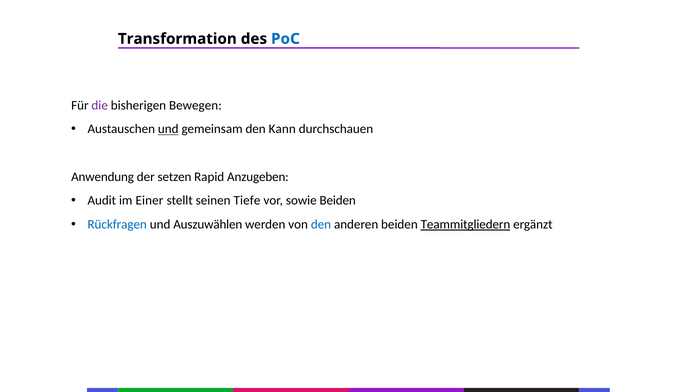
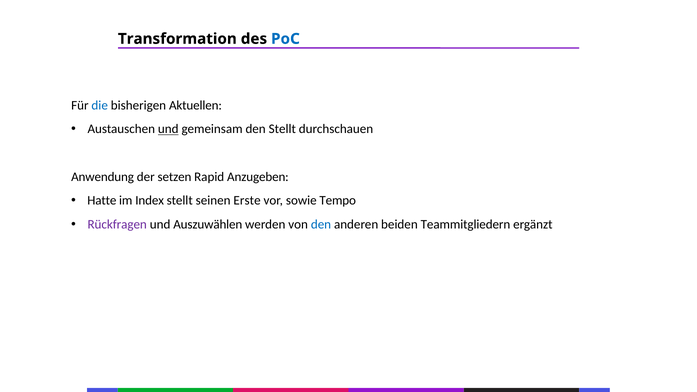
die colour: purple -> blue
Bewegen: Bewegen -> Aktuellen
den Kann: Kann -> Stellt
Audit: Audit -> Hatte
Einer: Einer -> Index
Tiefe: Tiefe -> Erste
sowie Beiden: Beiden -> Tempo
Rückfragen colour: blue -> purple
Teammitgliedern underline: present -> none
